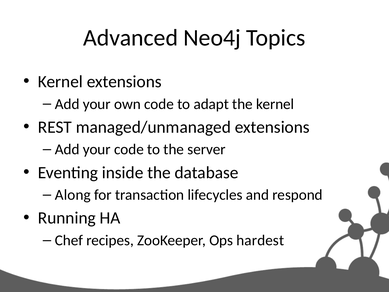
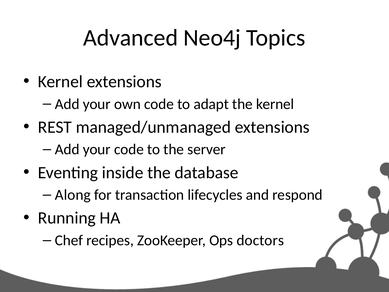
hardest: hardest -> doctors
